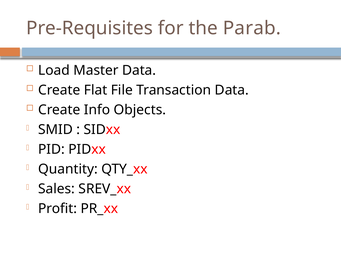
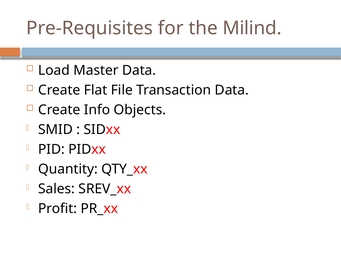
Parab: Parab -> Milind
